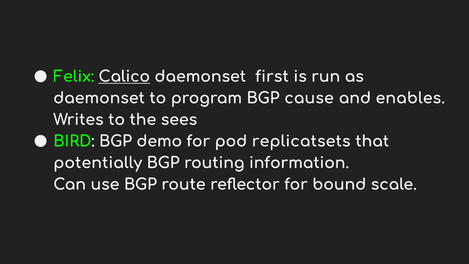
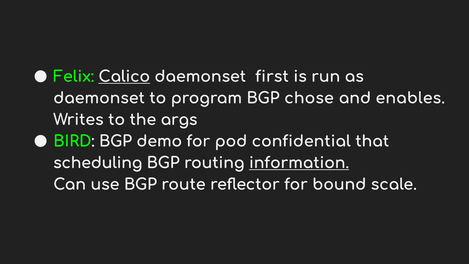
cause: cause -> chose
sees: sees -> args
replicatsets: replicatsets -> confidential
potentially: potentially -> scheduling
information underline: none -> present
